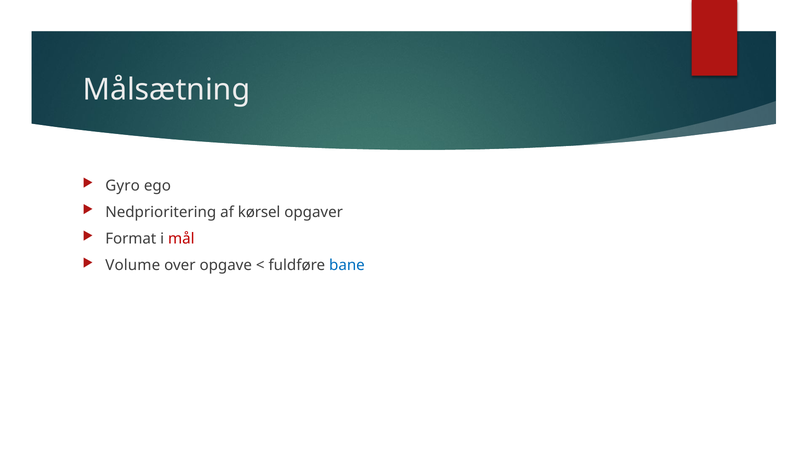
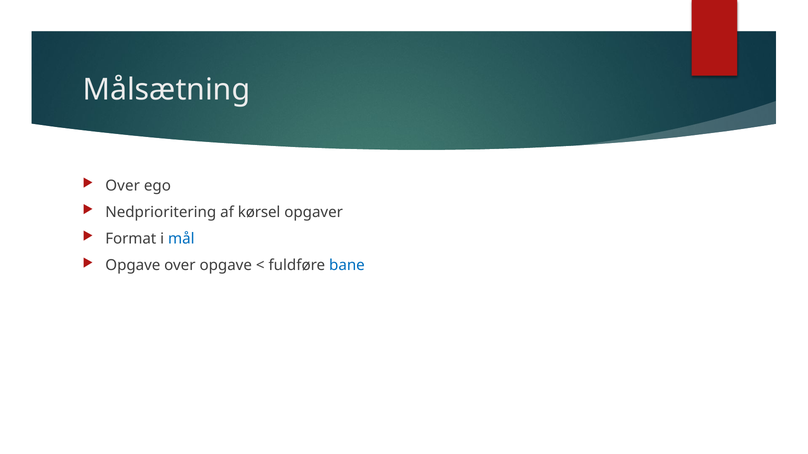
Gyro at (123, 186): Gyro -> Over
mål colour: red -> blue
Volume at (133, 266): Volume -> Opgave
